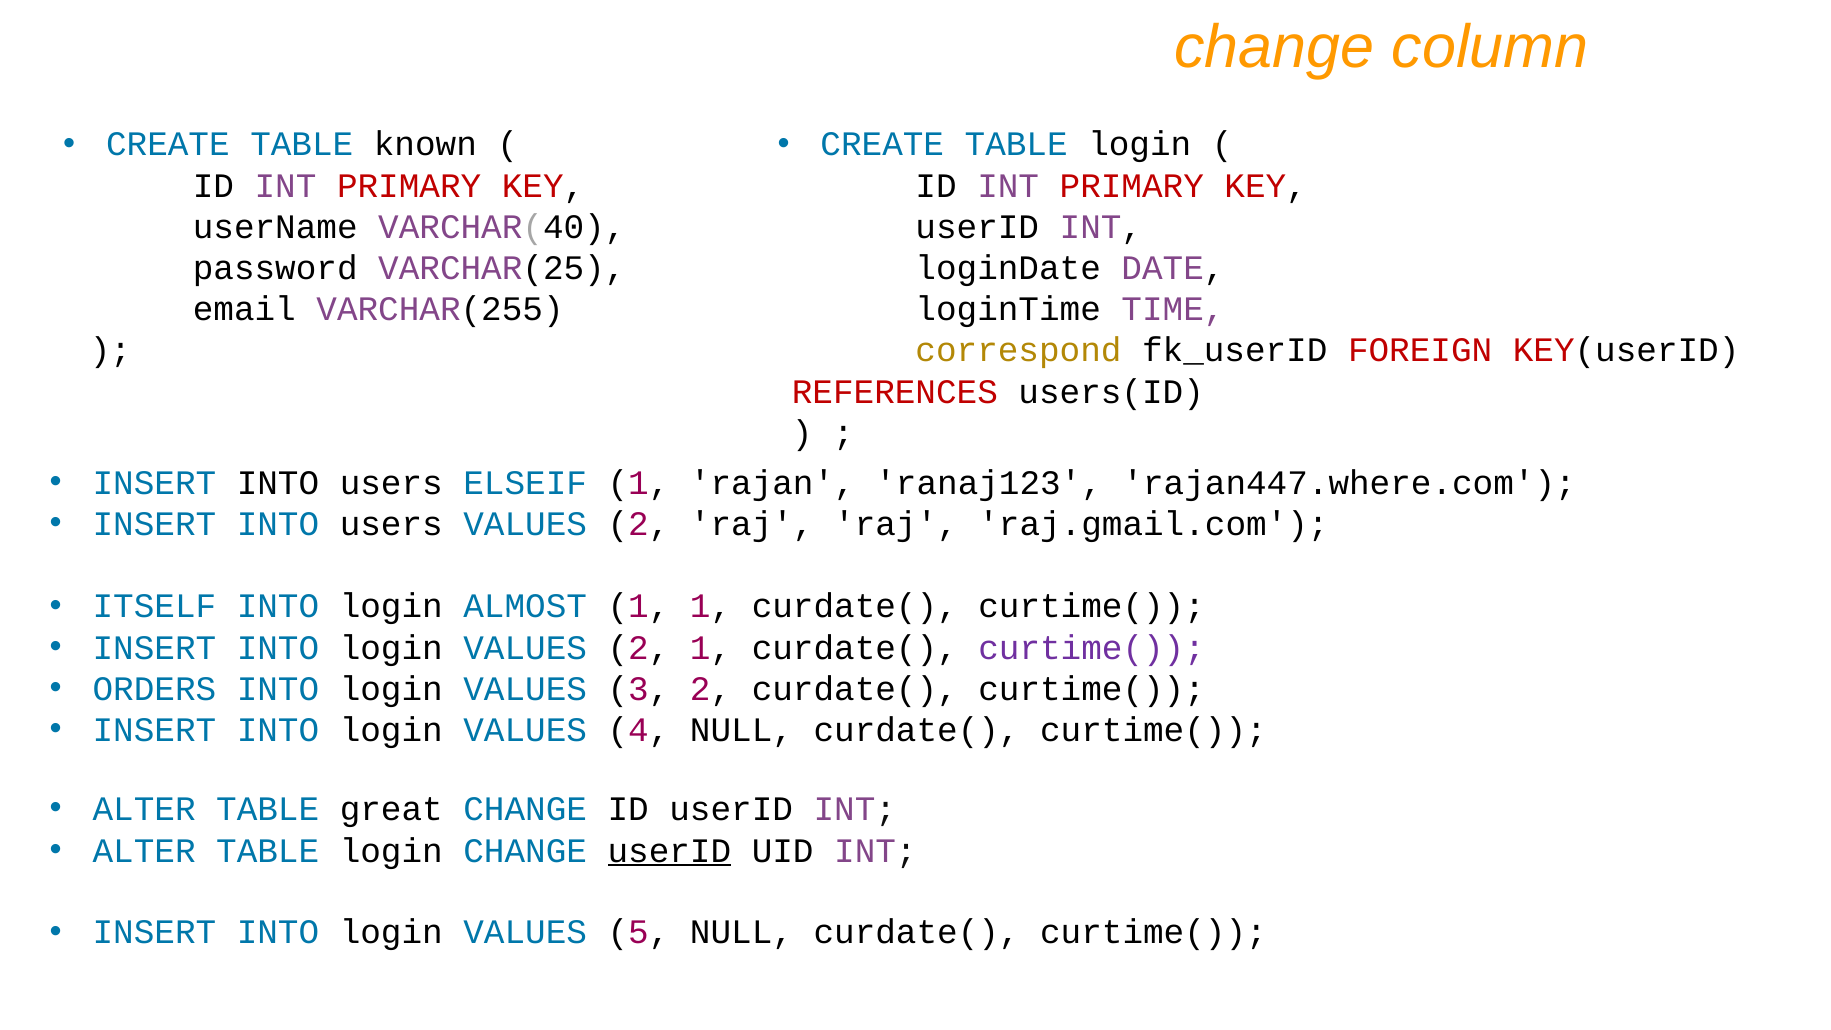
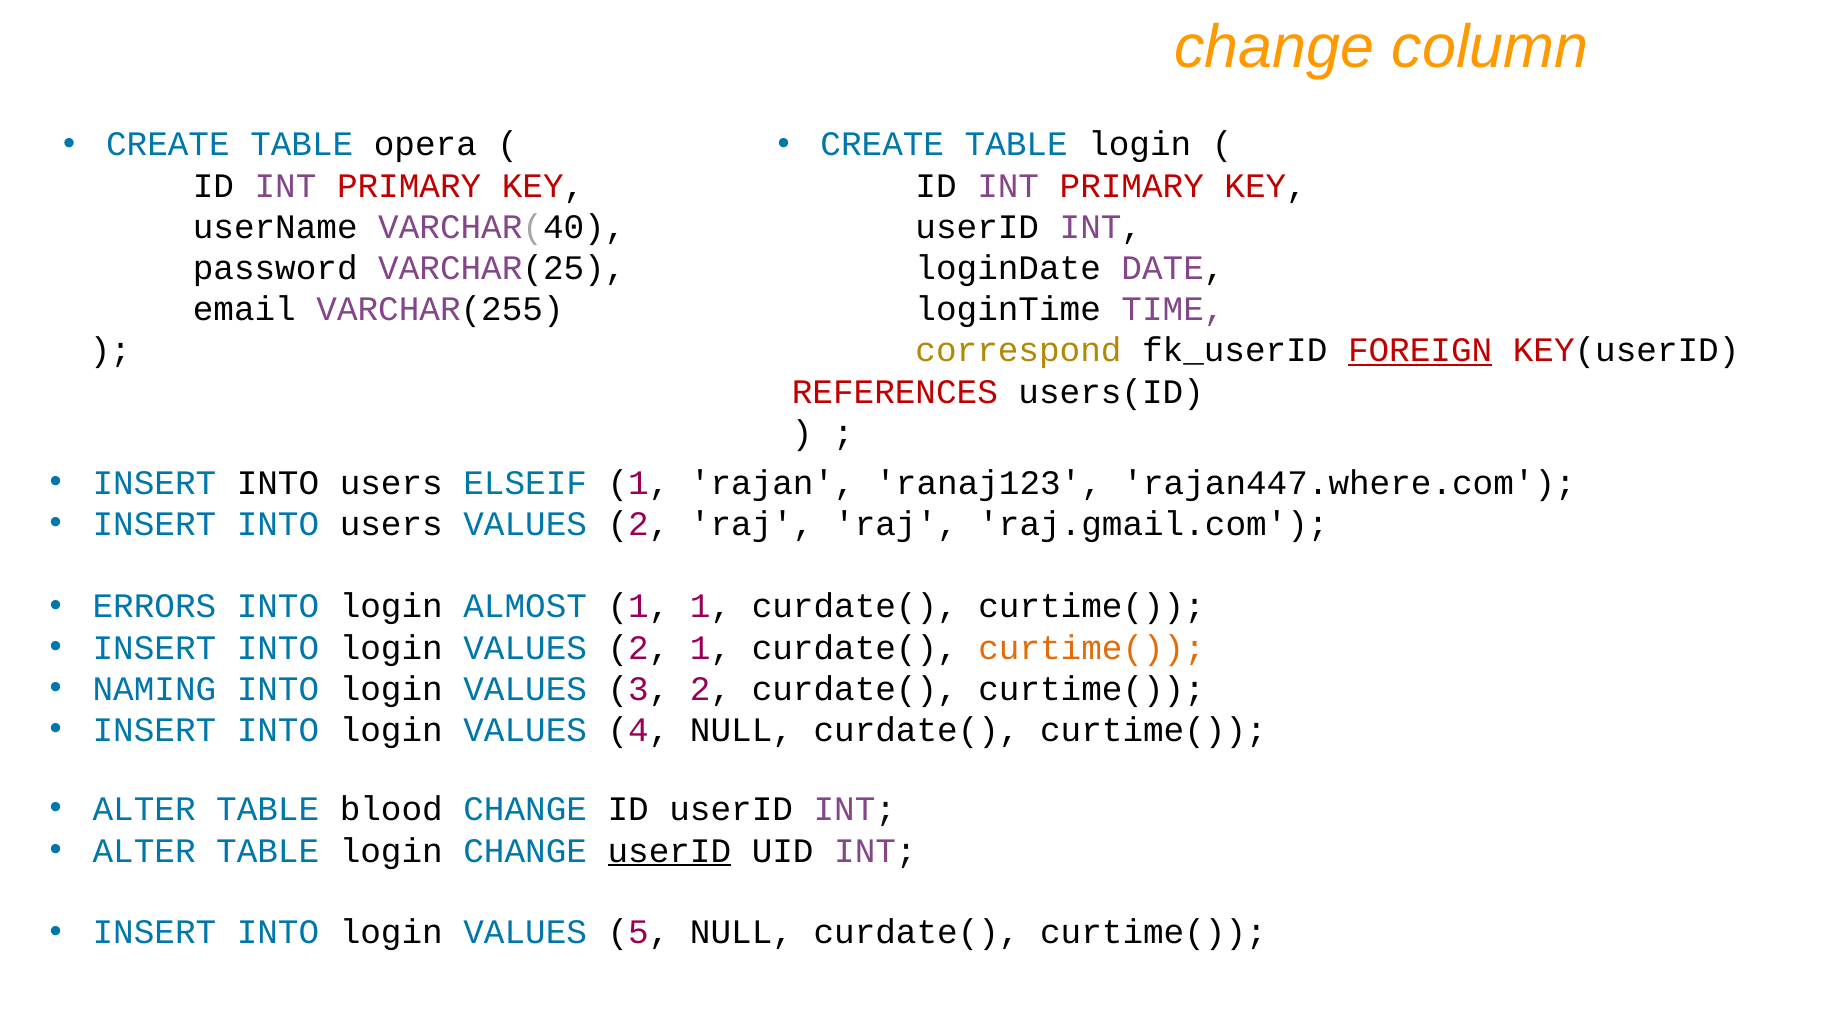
known: known -> opera
FOREIGN underline: none -> present
ITSELF: ITSELF -> ERRORS
curtime( at (1092, 648) colour: purple -> orange
ORDERS: ORDERS -> NAMING
great: great -> blood
